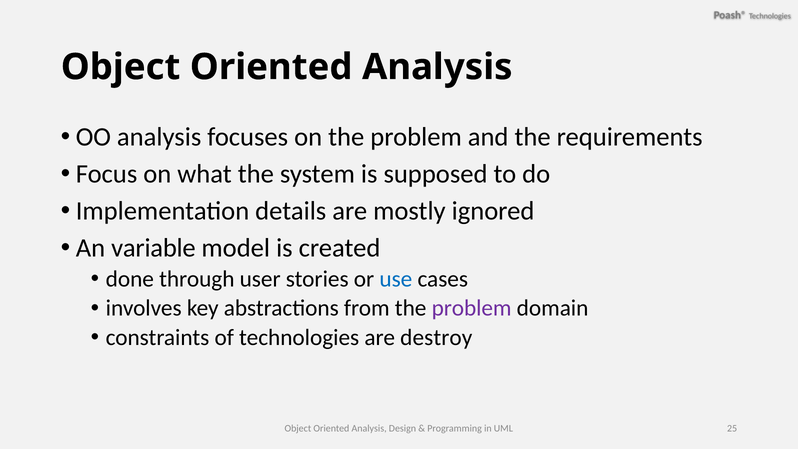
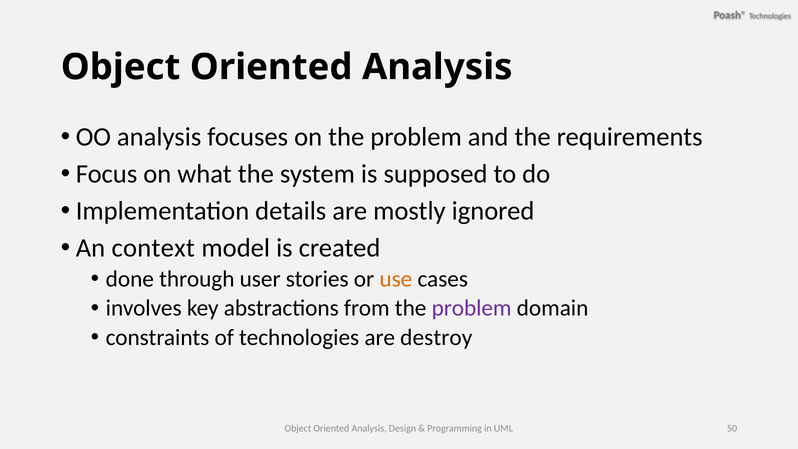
variable: variable -> context
use colour: blue -> orange
25: 25 -> 50
